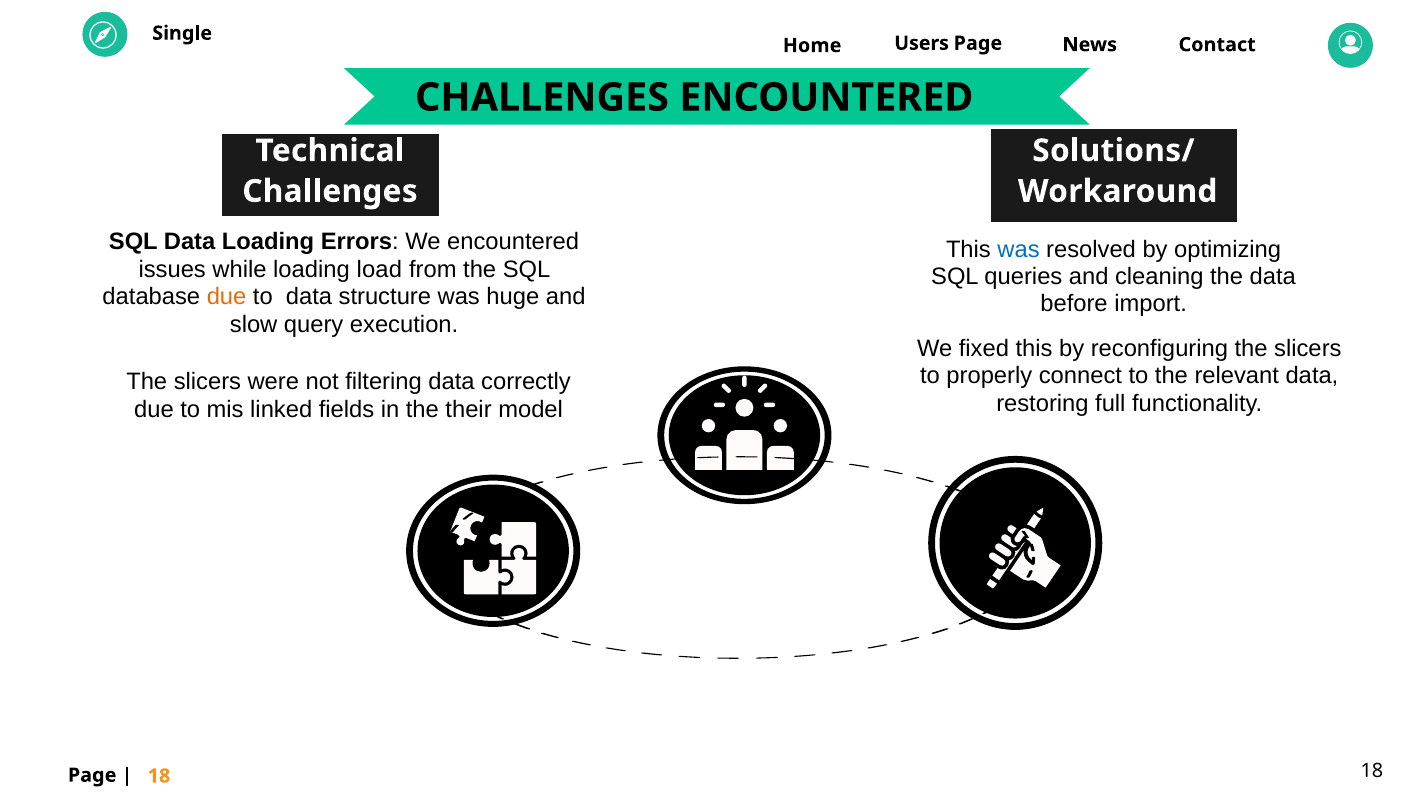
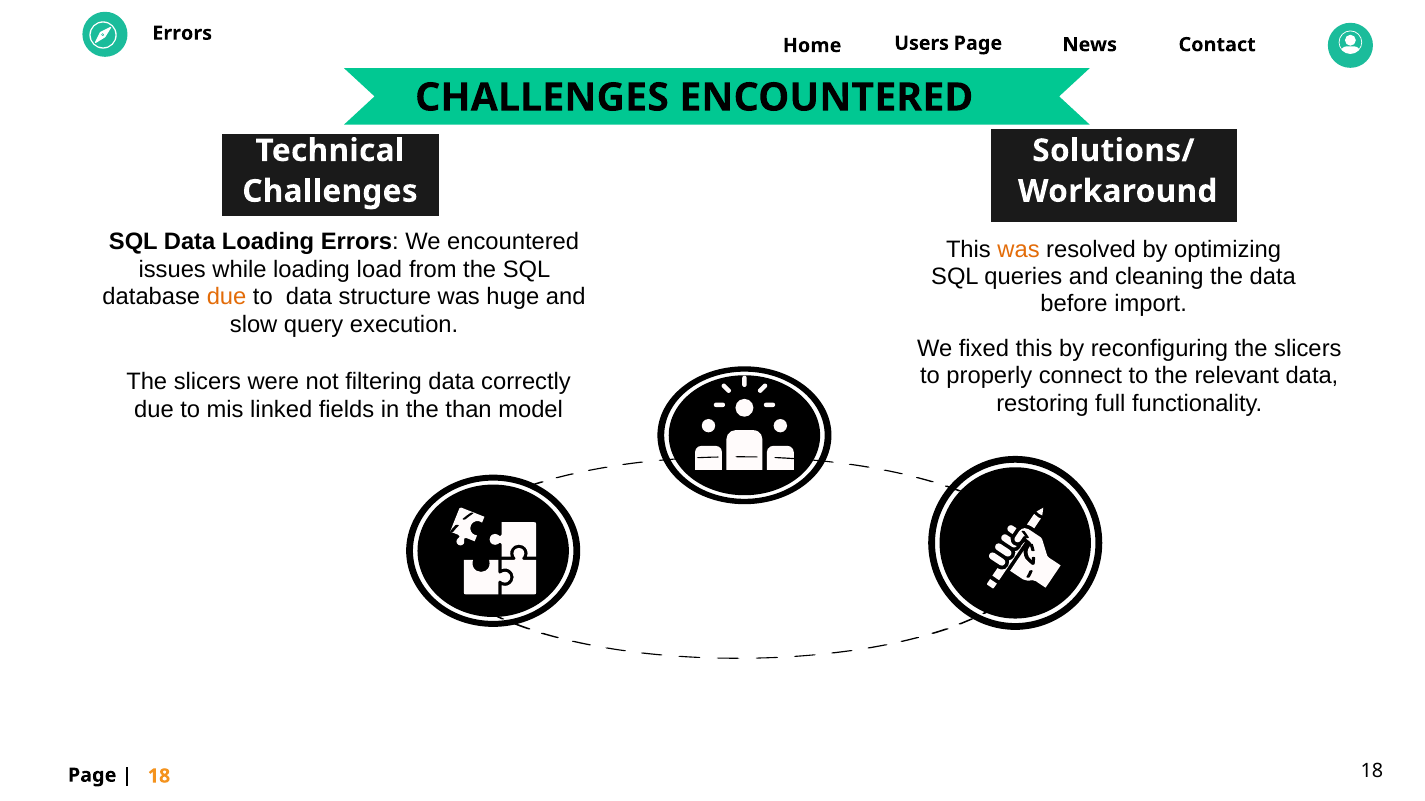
Single at (182, 33): Single -> Errors
was at (1019, 249) colour: blue -> orange
their: their -> than
